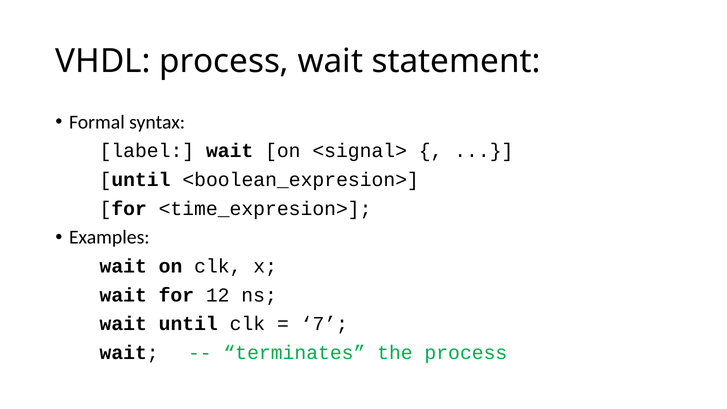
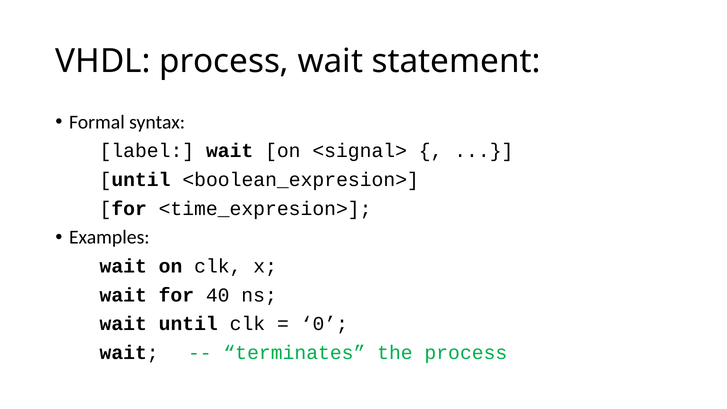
12: 12 -> 40
7: 7 -> 0
